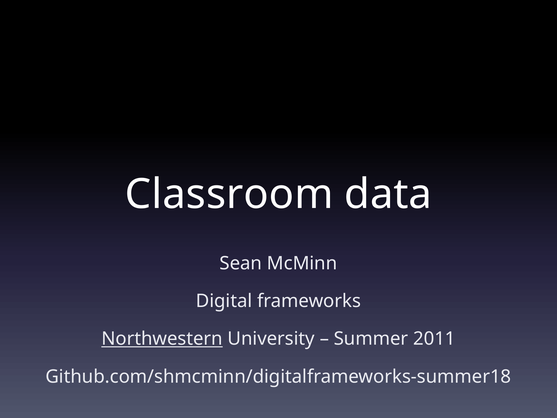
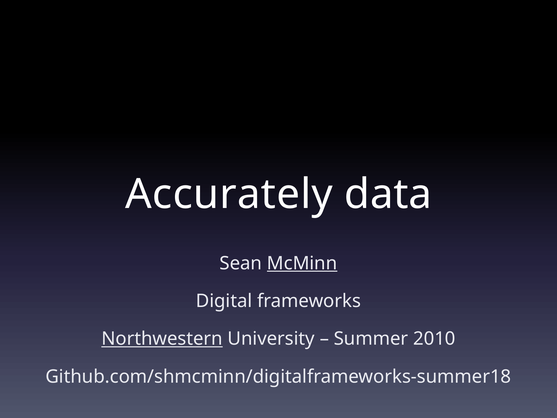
Classroom: Classroom -> Accurately
McMinn underline: none -> present
2011: 2011 -> 2010
